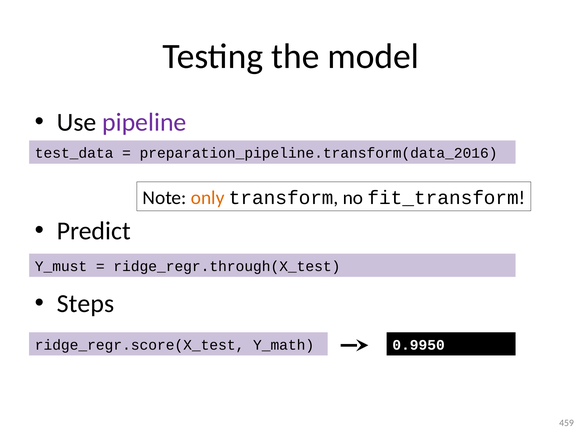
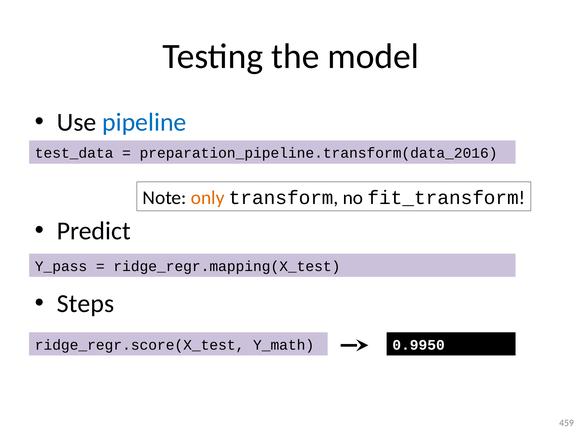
pipeline colour: purple -> blue
Y_must: Y_must -> Y_pass
ridge_regr.through(X_test: ridge_regr.through(X_test -> ridge_regr.mapping(X_test
